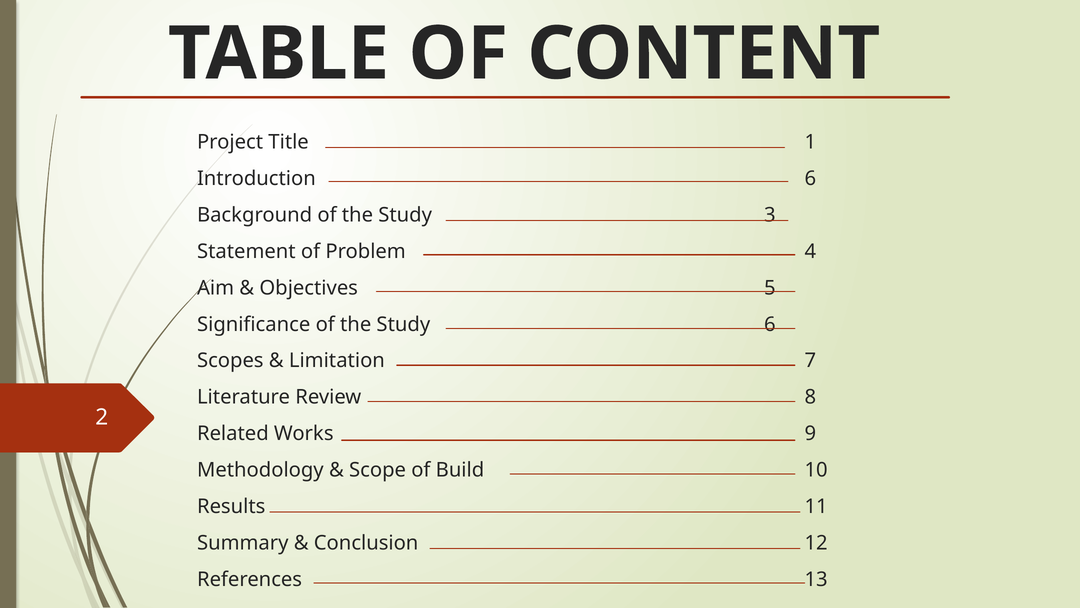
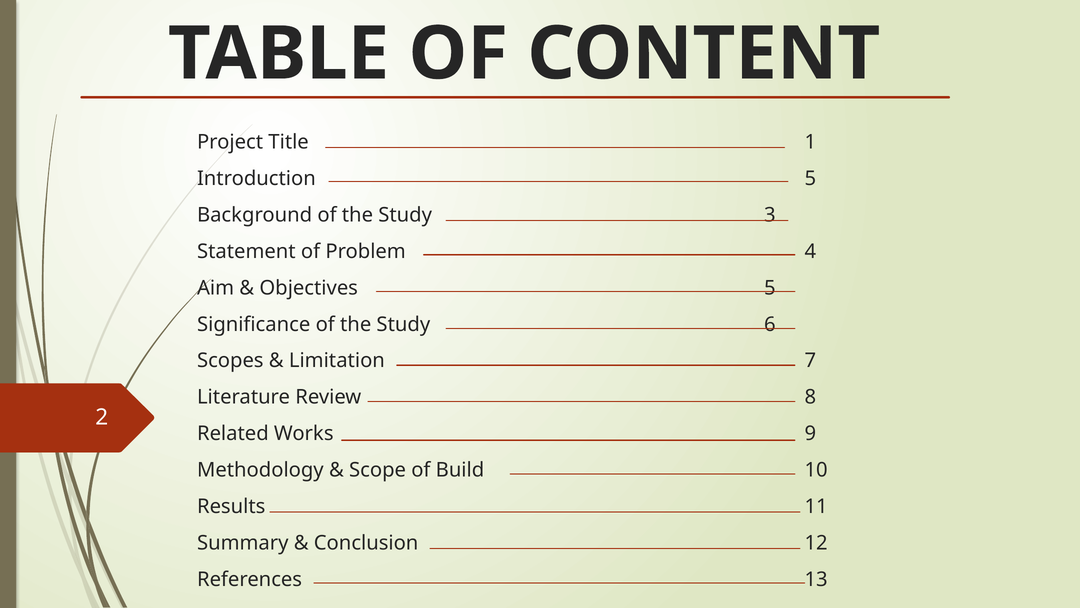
Introduction 6: 6 -> 5
